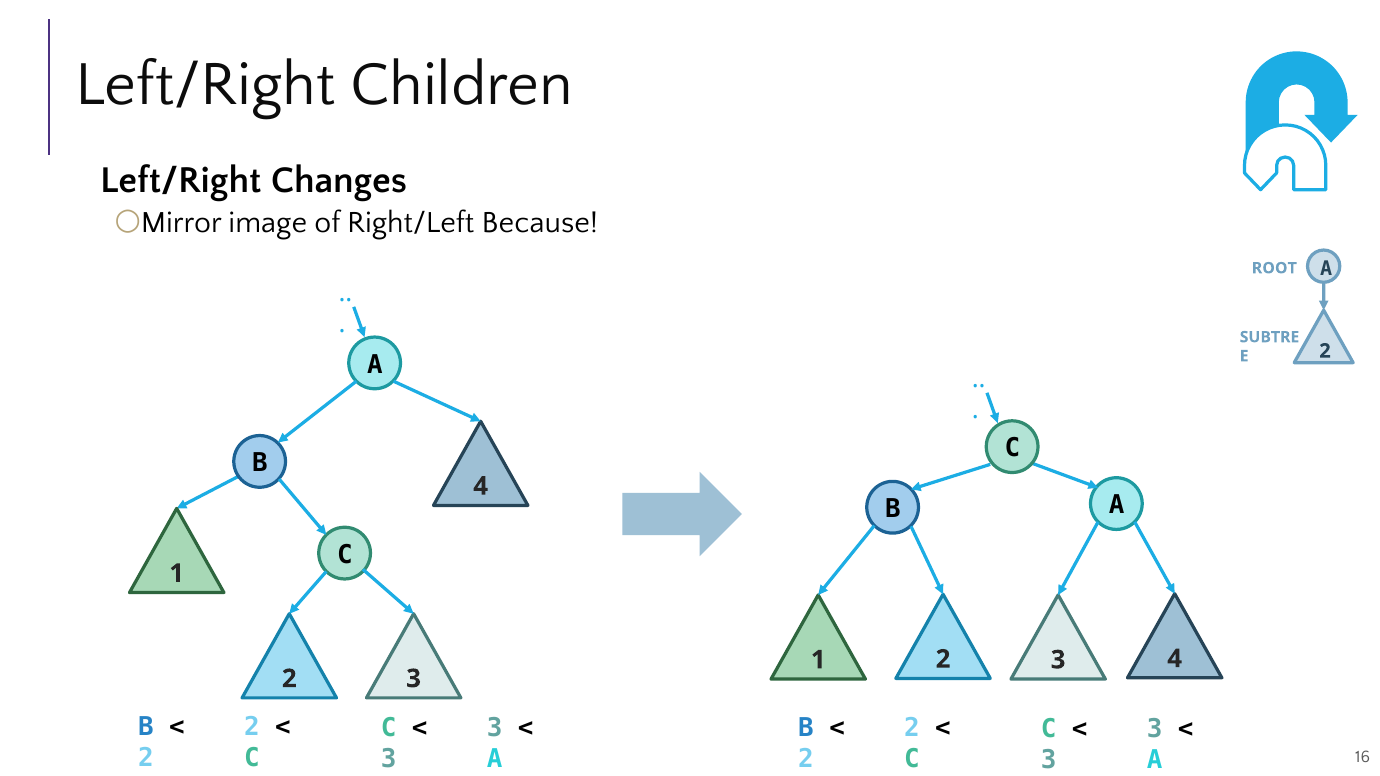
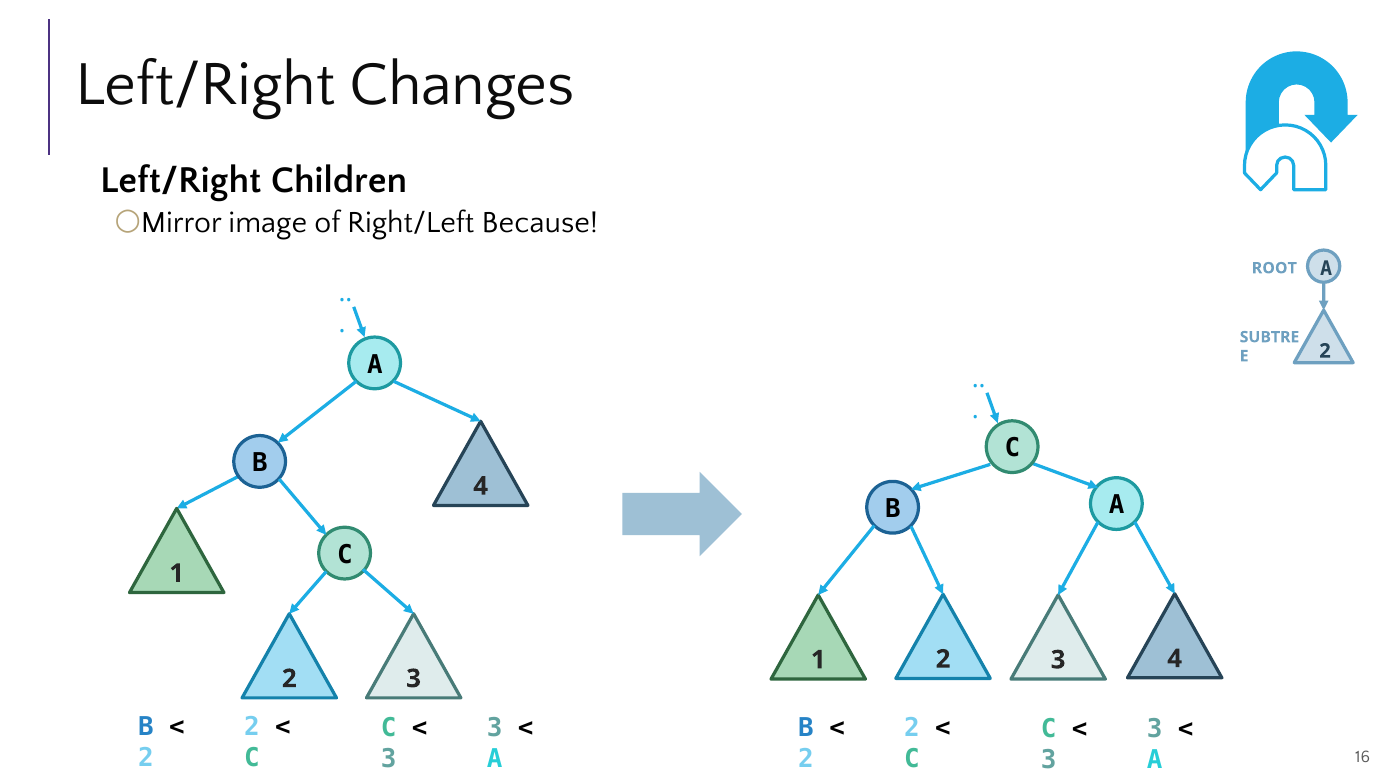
Children: Children -> Changes
Changes: Changes -> Children
